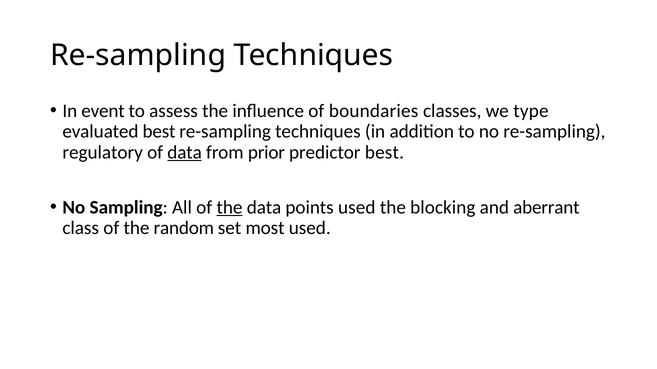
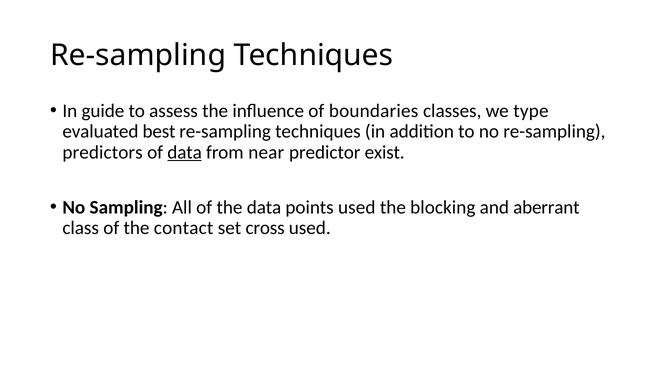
event: event -> guide
regulatory: regulatory -> predictors
prior: prior -> near
predictor best: best -> exist
the at (229, 208) underline: present -> none
random: random -> contact
most: most -> cross
